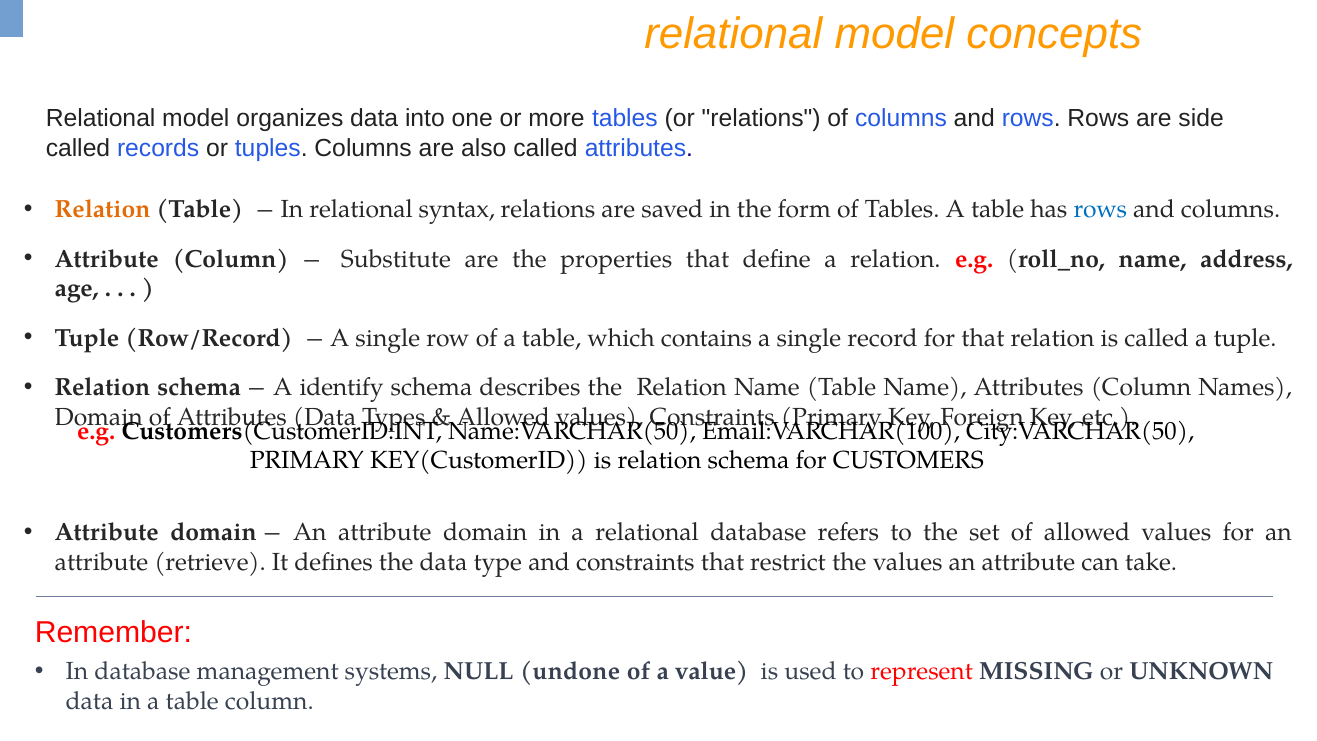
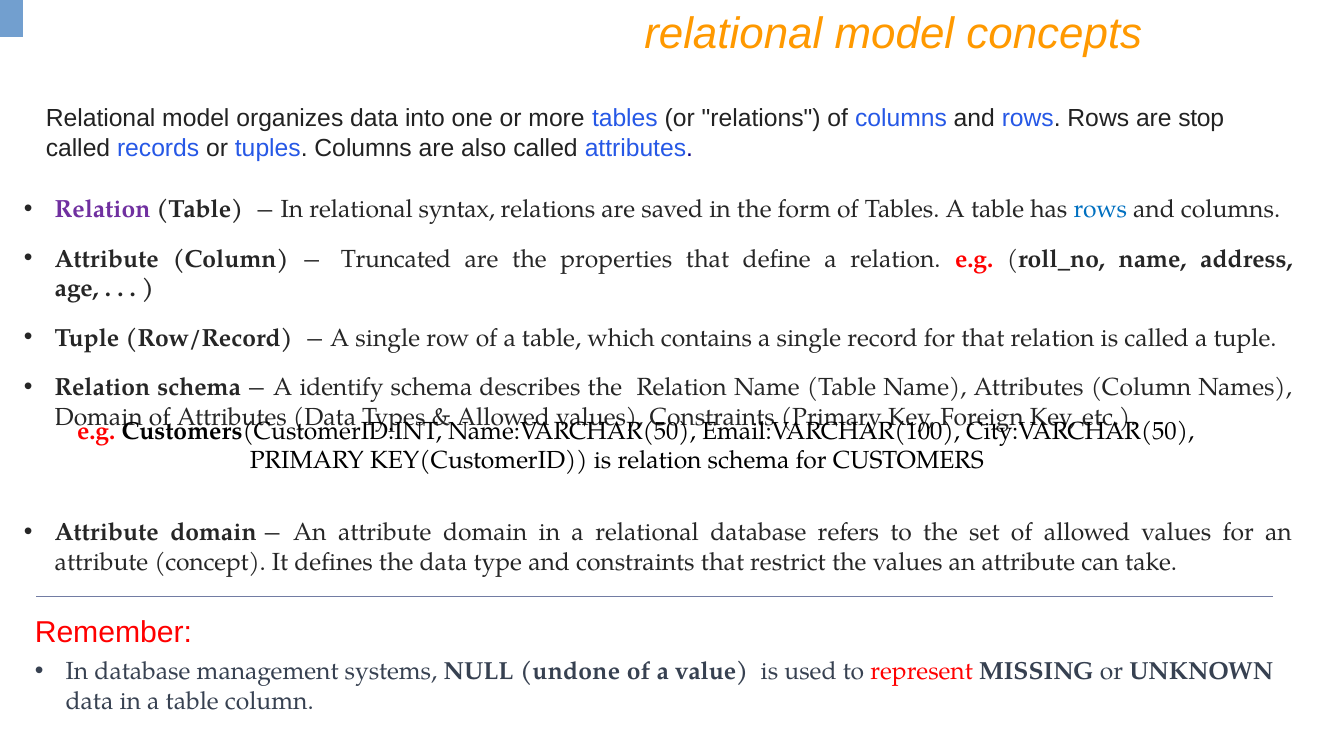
side: side -> stop
Relation at (103, 210) colour: orange -> purple
Substitute: Substitute -> Truncated
retrieve: retrieve -> concept
